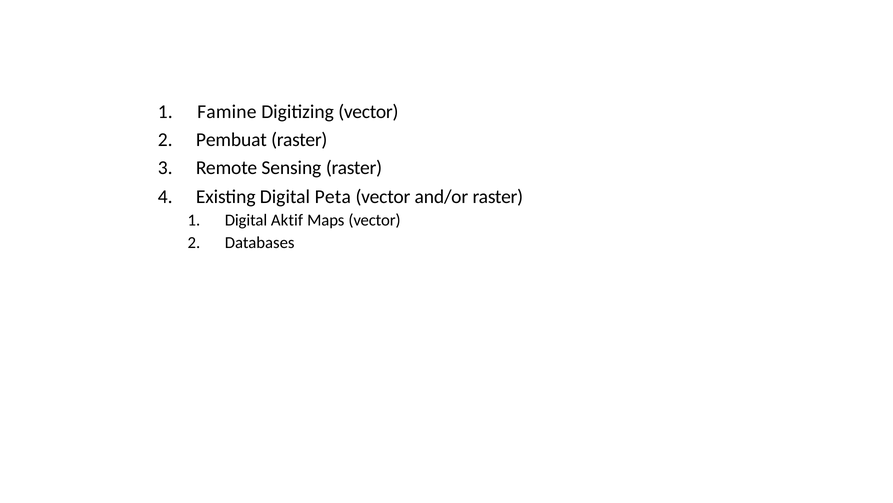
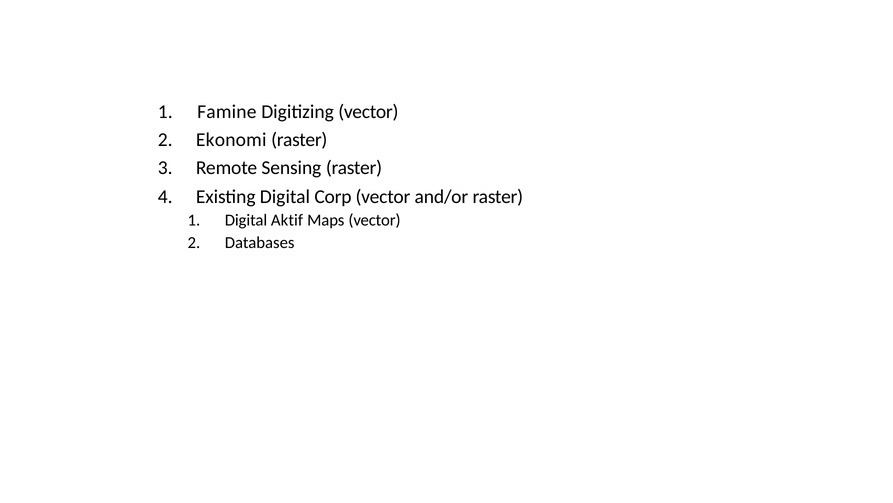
Pembuat: Pembuat -> Ekonomi
Peta: Peta -> Corp
